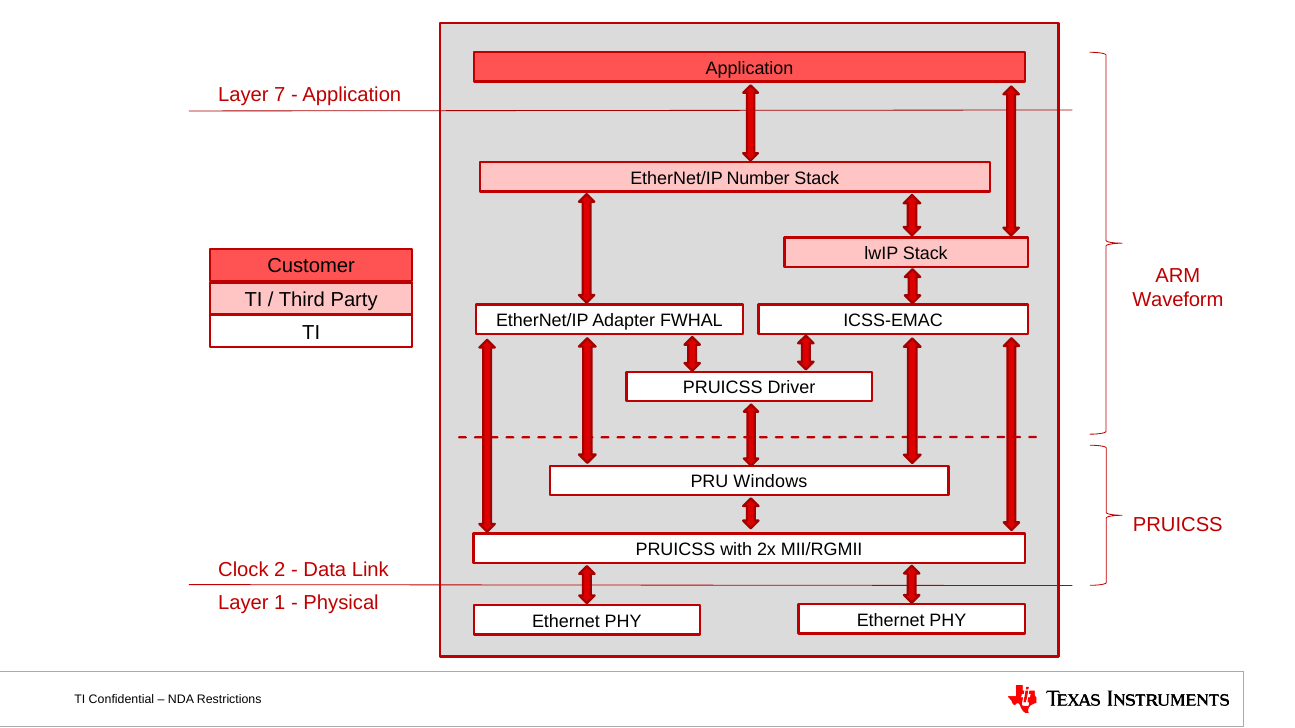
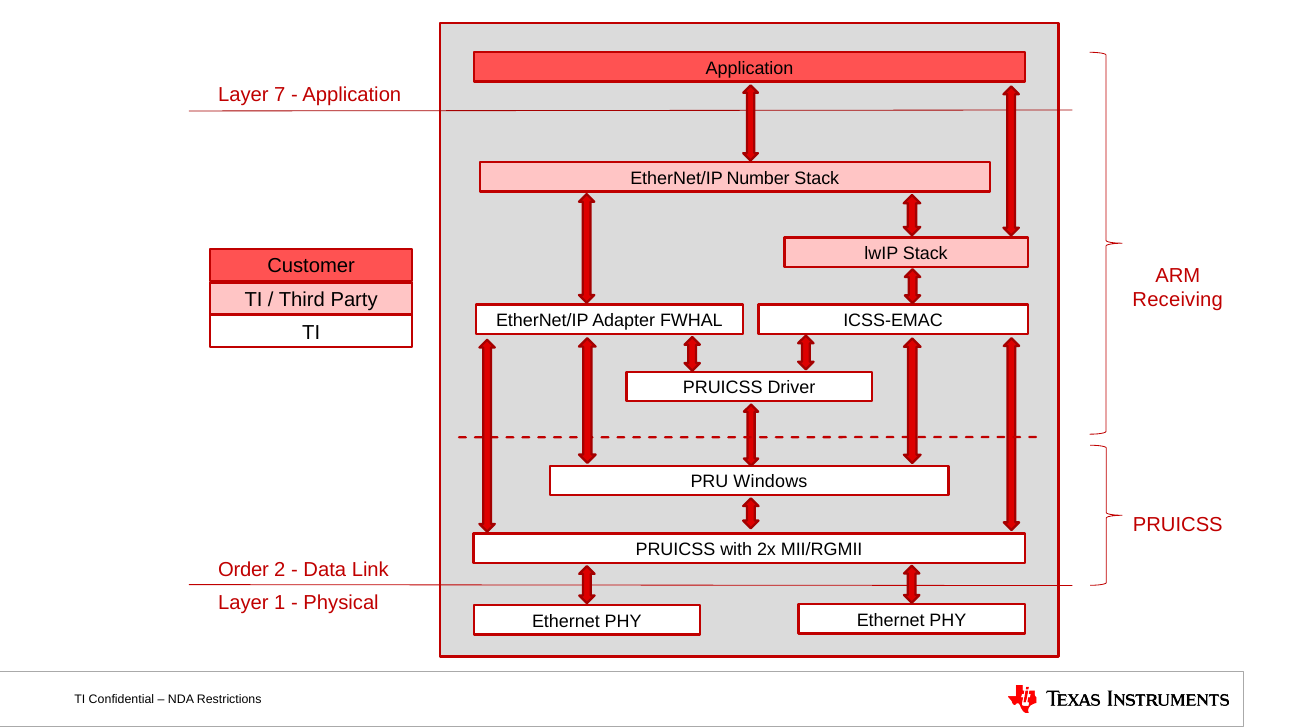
Waveform: Waveform -> Receiving
Clock: Clock -> Order
